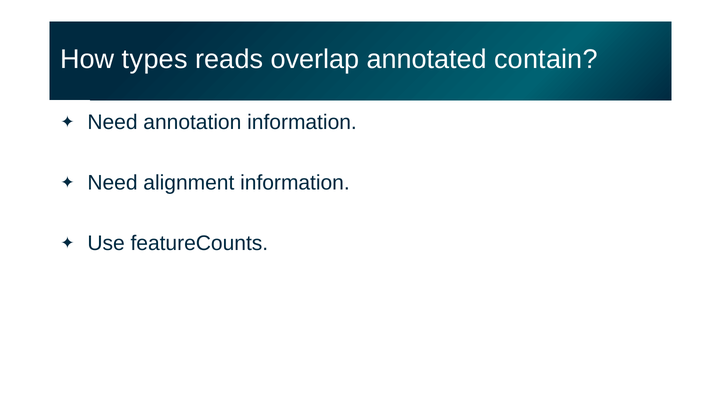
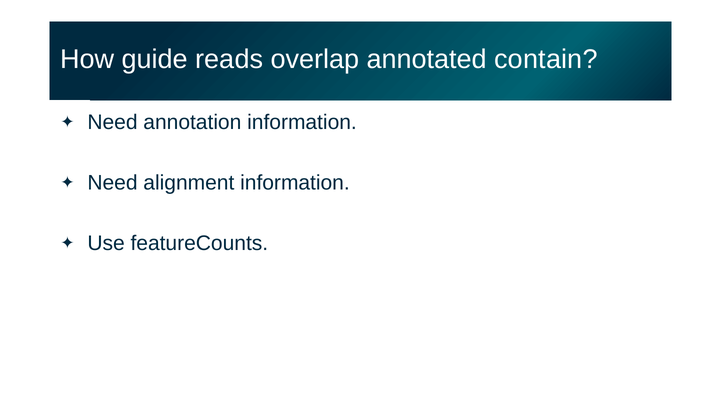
types: types -> guide
